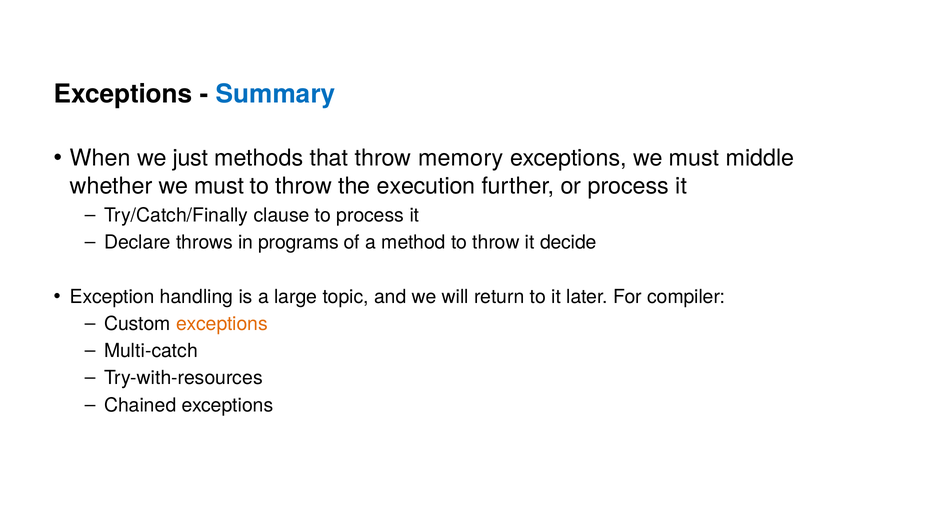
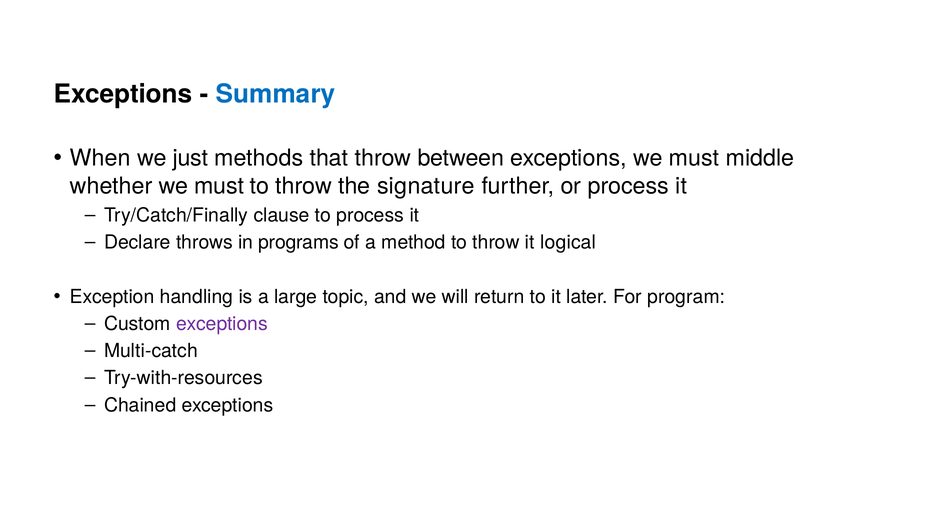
memory: memory -> between
execution: execution -> signature
decide: decide -> logical
compiler: compiler -> program
exceptions at (222, 324) colour: orange -> purple
